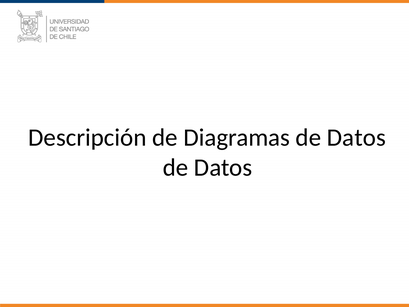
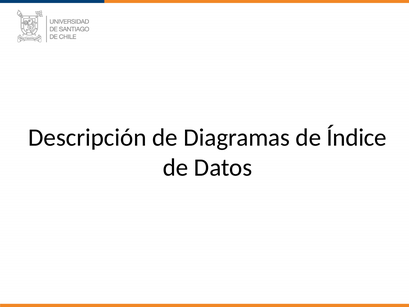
Diagramas de Datos: Datos -> Índice
